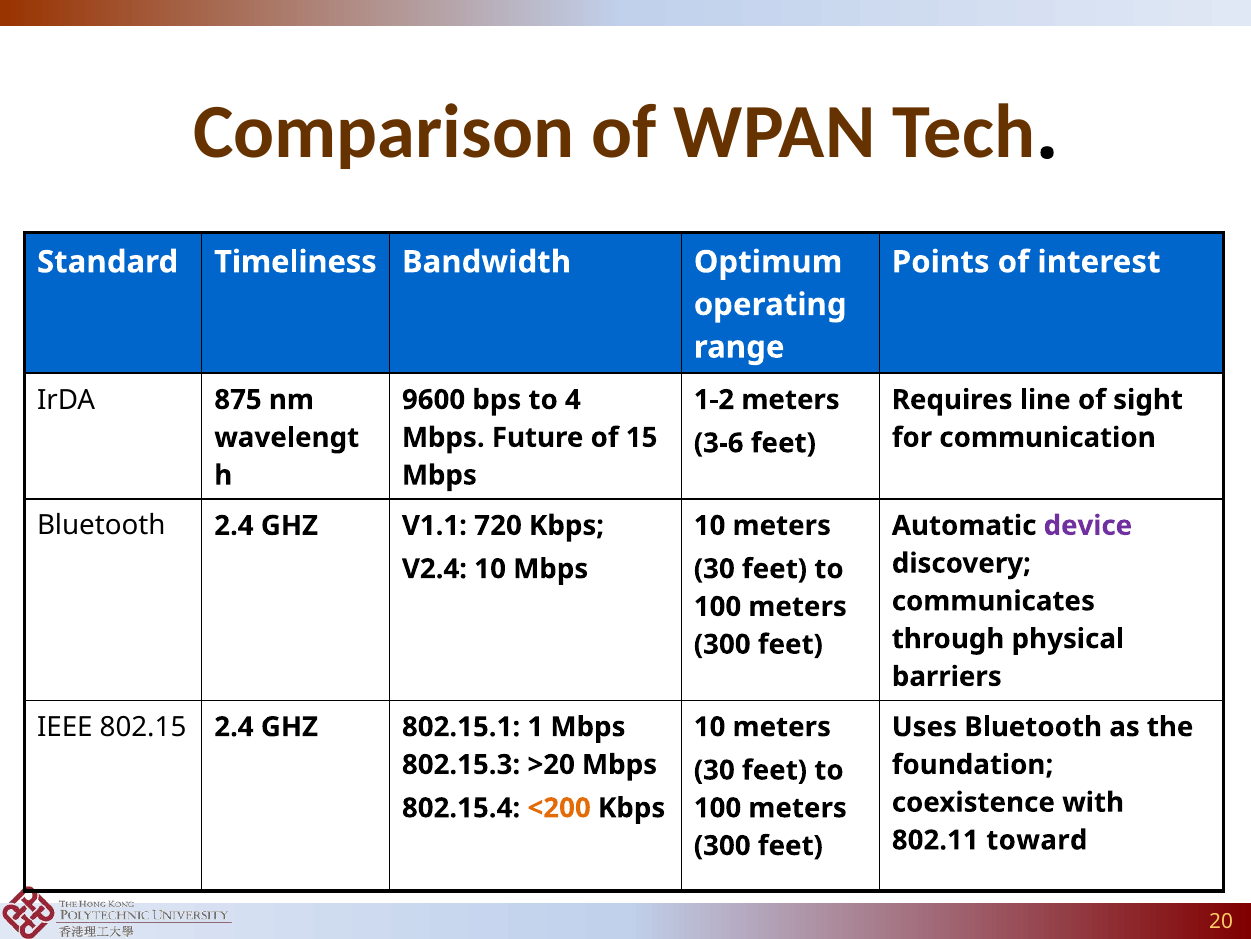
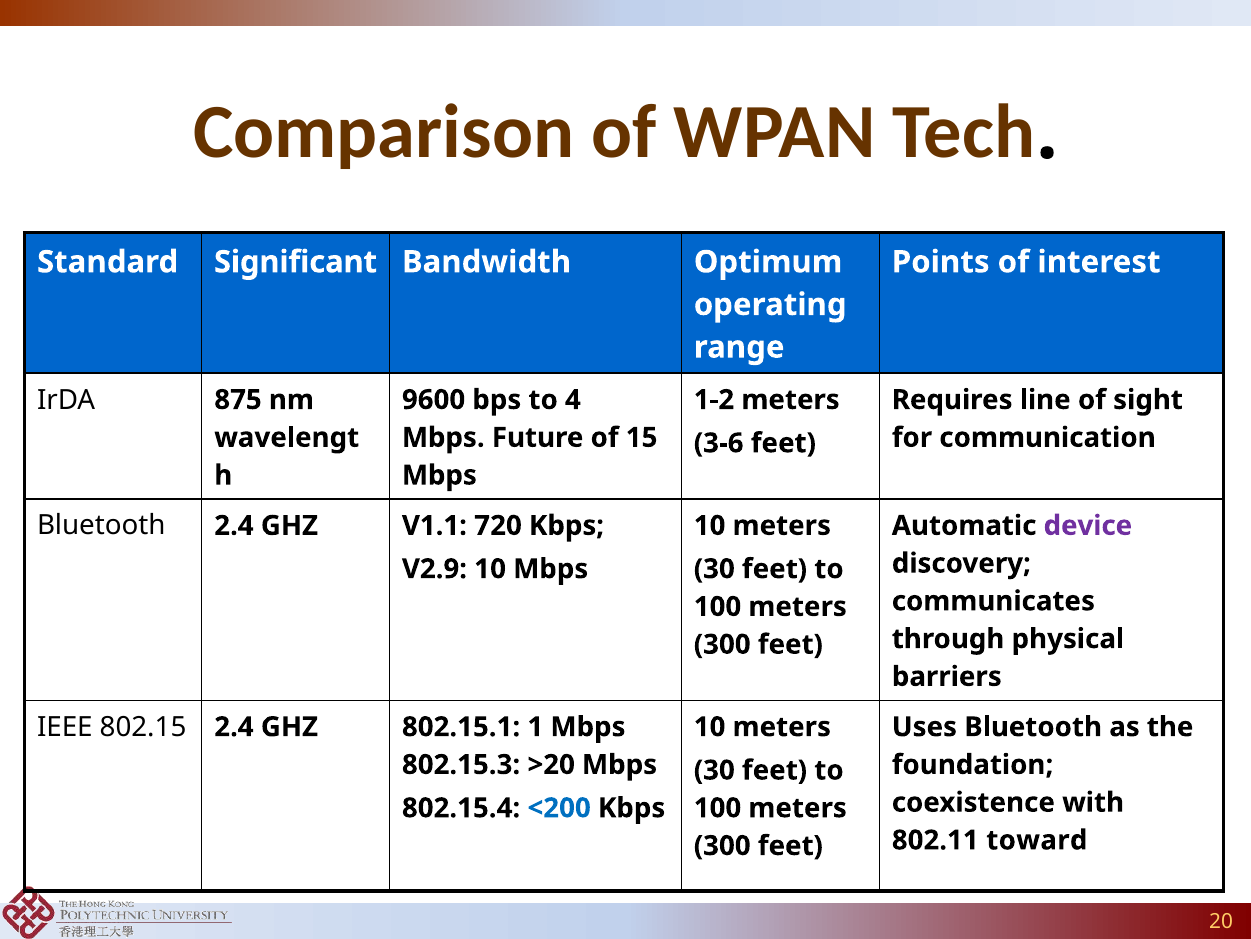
Timeliness: Timeliness -> Significant
V2.4: V2.4 -> V2.9
<200 colour: orange -> blue
